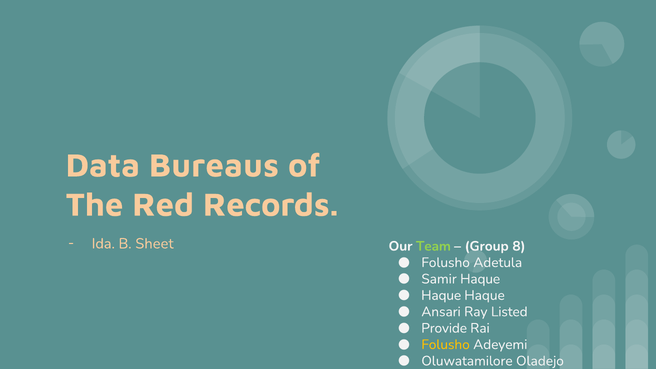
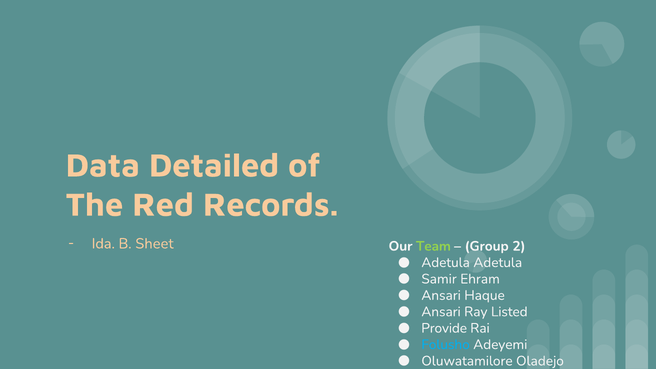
Bureaus: Bureaus -> Detailed
8: 8 -> 2
Folusho at (446, 263): Folusho -> Adetula
Samir Haque: Haque -> Ehram
Haque at (441, 295): Haque -> Ansari
Folusho at (446, 345) colour: yellow -> light blue
